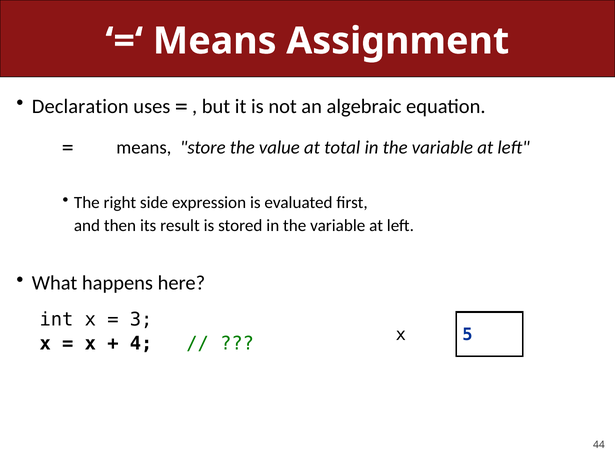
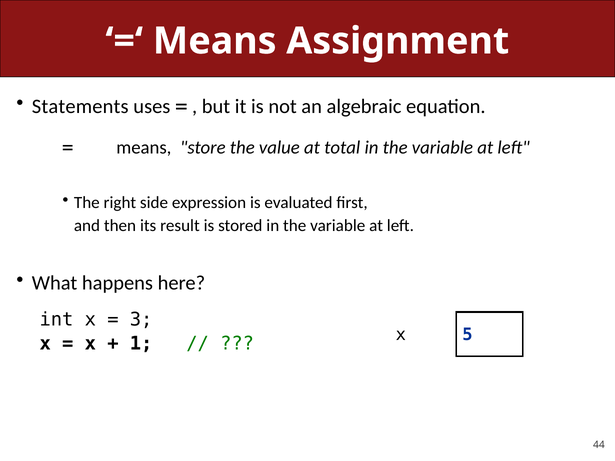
Declaration: Declaration -> Statements
4: 4 -> 1
